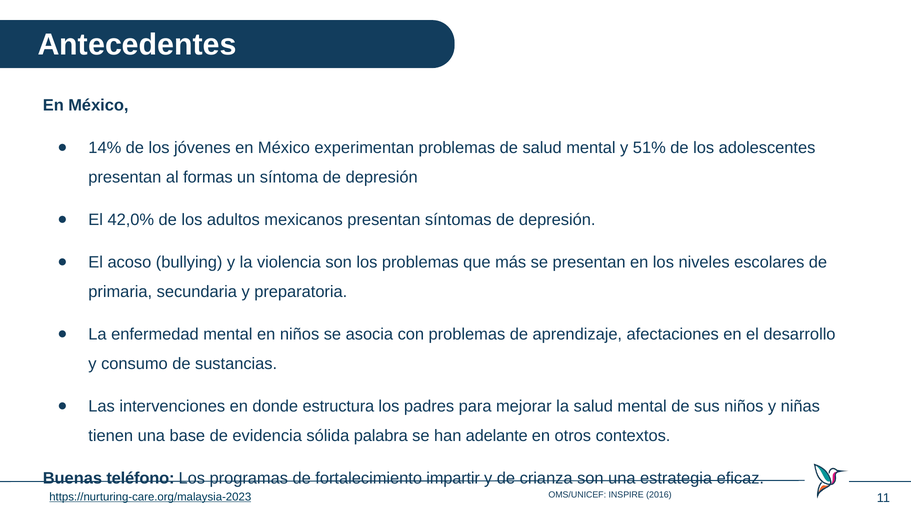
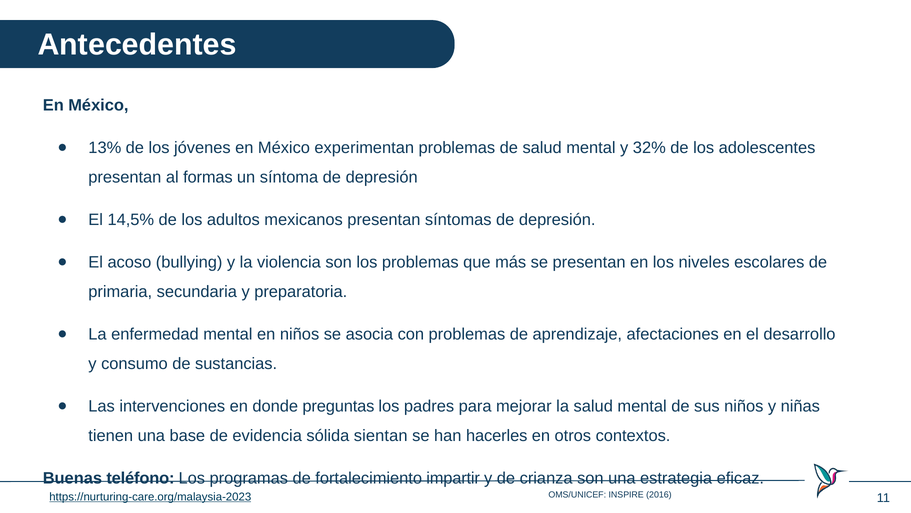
14%: 14% -> 13%
51%: 51% -> 32%
42,0%: 42,0% -> 14,5%
estructura: estructura -> preguntas
palabra: palabra -> sientan
adelante: adelante -> hacerles
